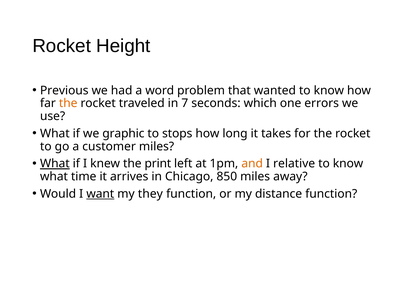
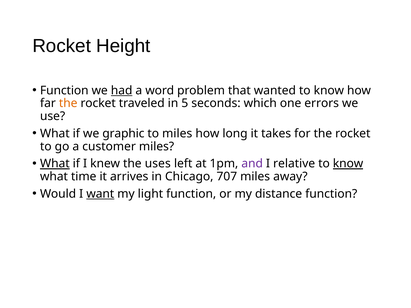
Previous at (64, 91): Previous -> Function
had underline: none -> present
7: 7 -> 5
to stops: stops -> miles
print: print -> uses
and colour: orange -> purple
know at (348, 164) underline: none -> present
850: 850 -> 707
they: they -> light
